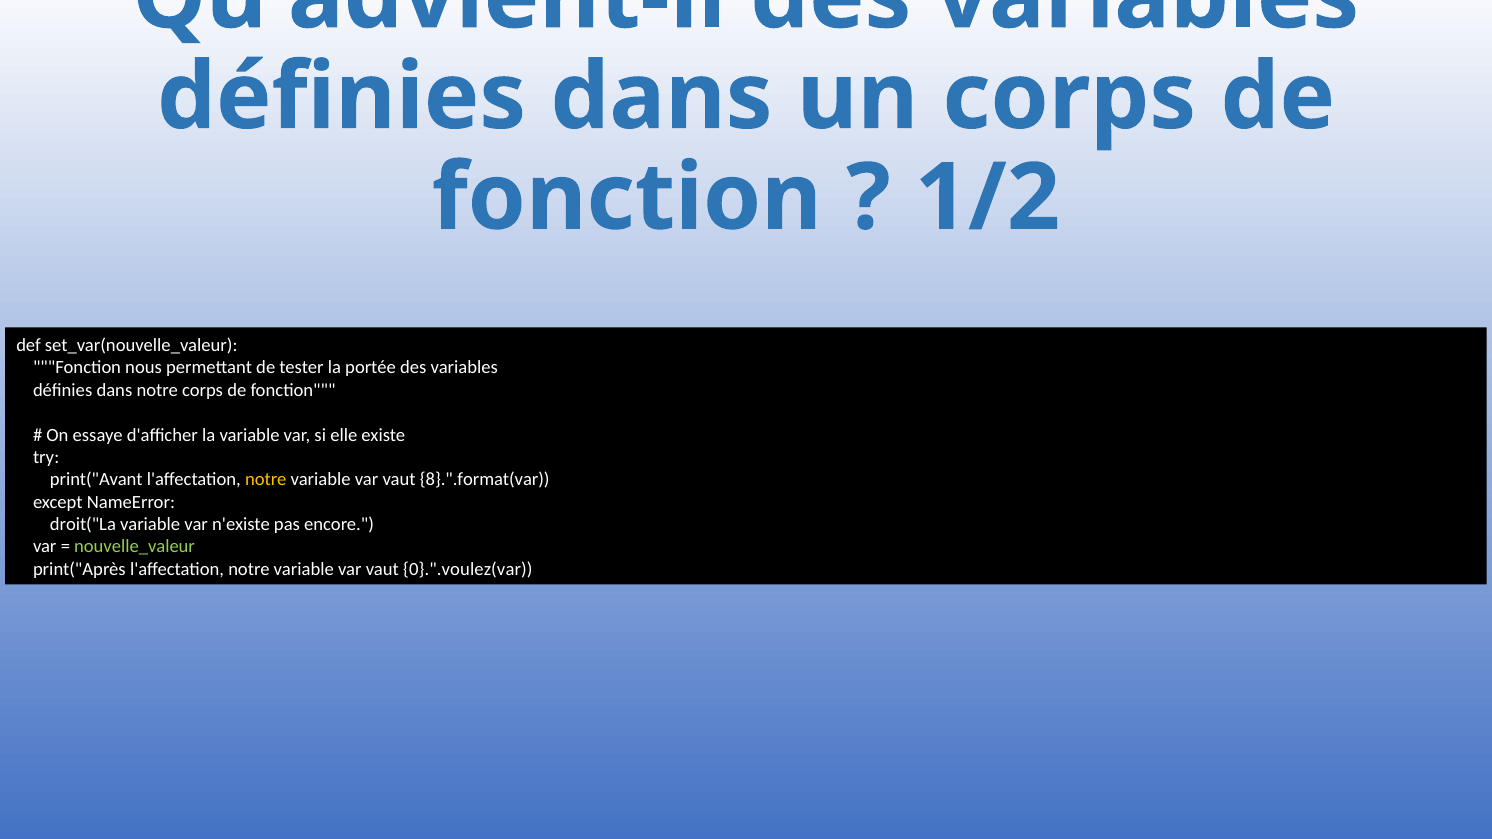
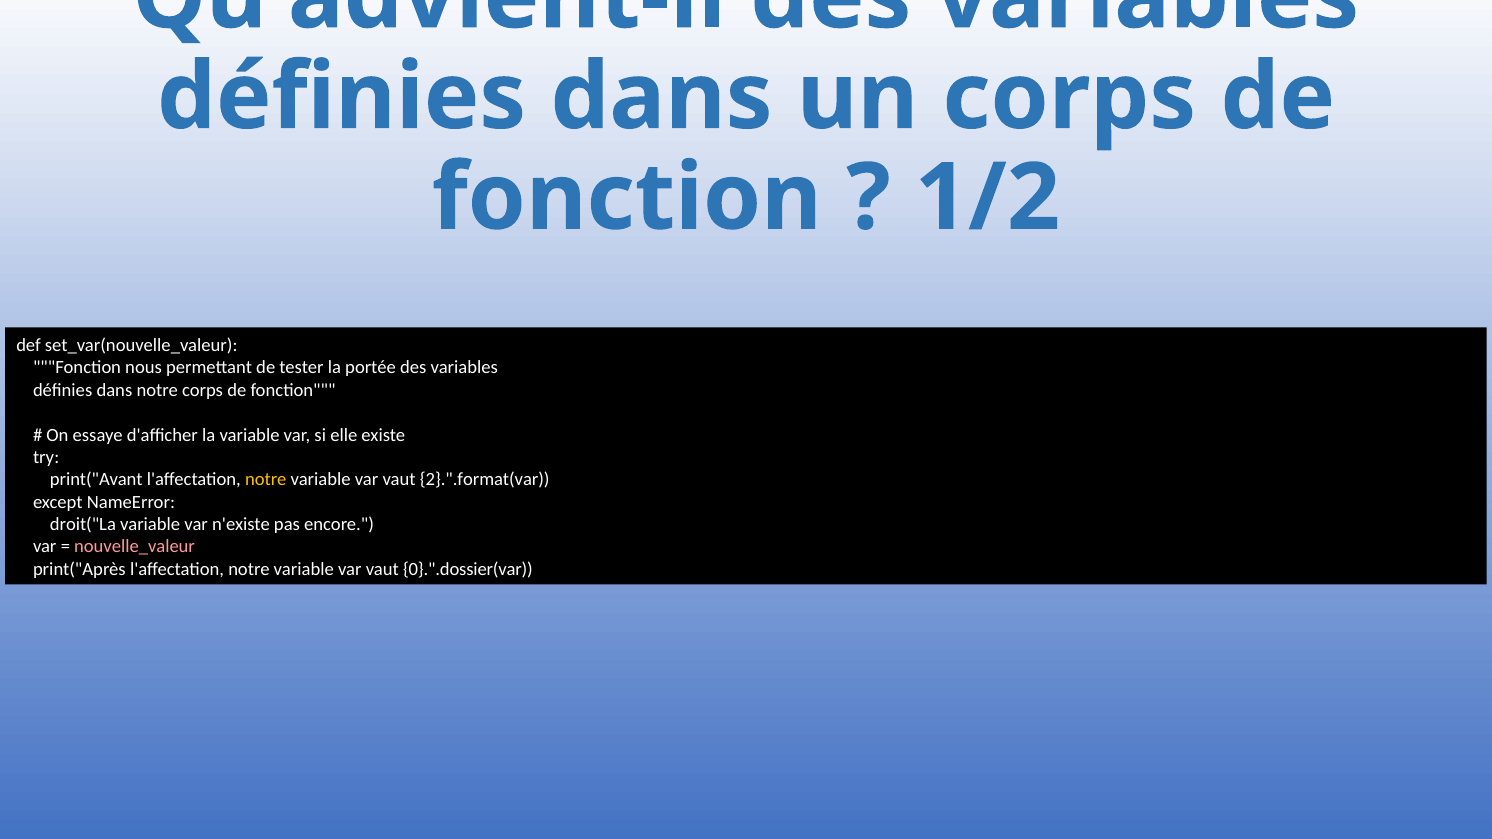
8}.".format(var: 8}.".format(var -> 2}.".format(var
nouvelle_valeur colour: light green -> pink
0}.".voulez(var: 0}.".voulez(var -> 0}.".dossier(var
